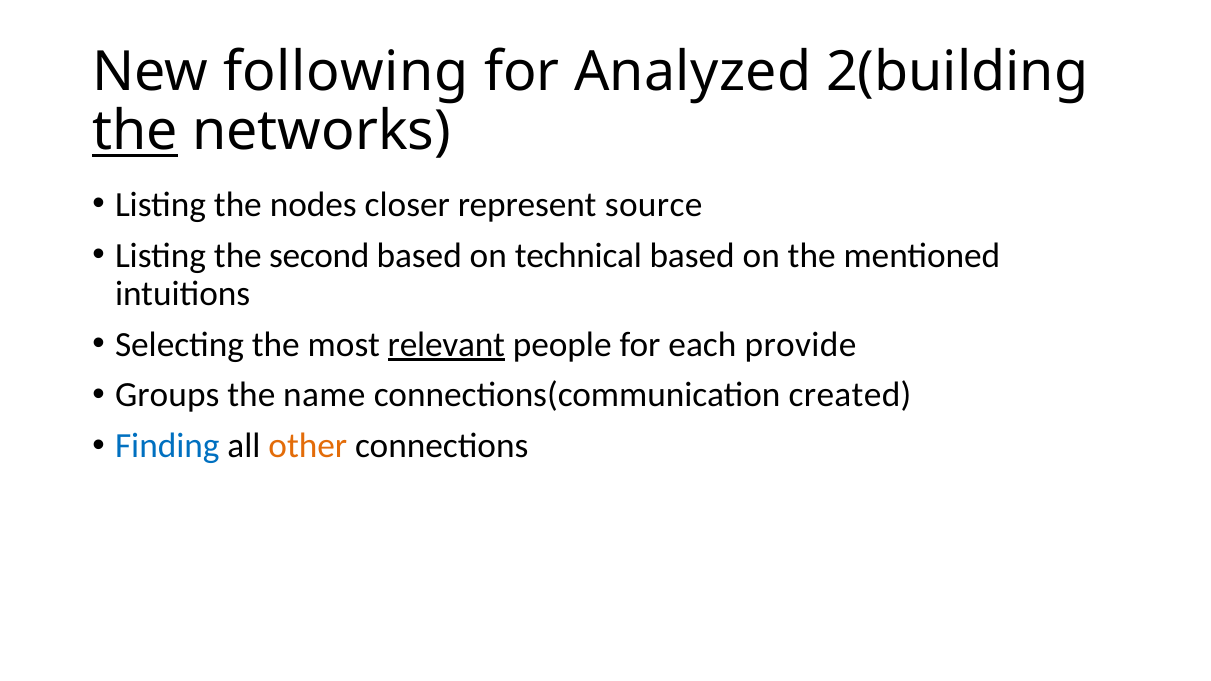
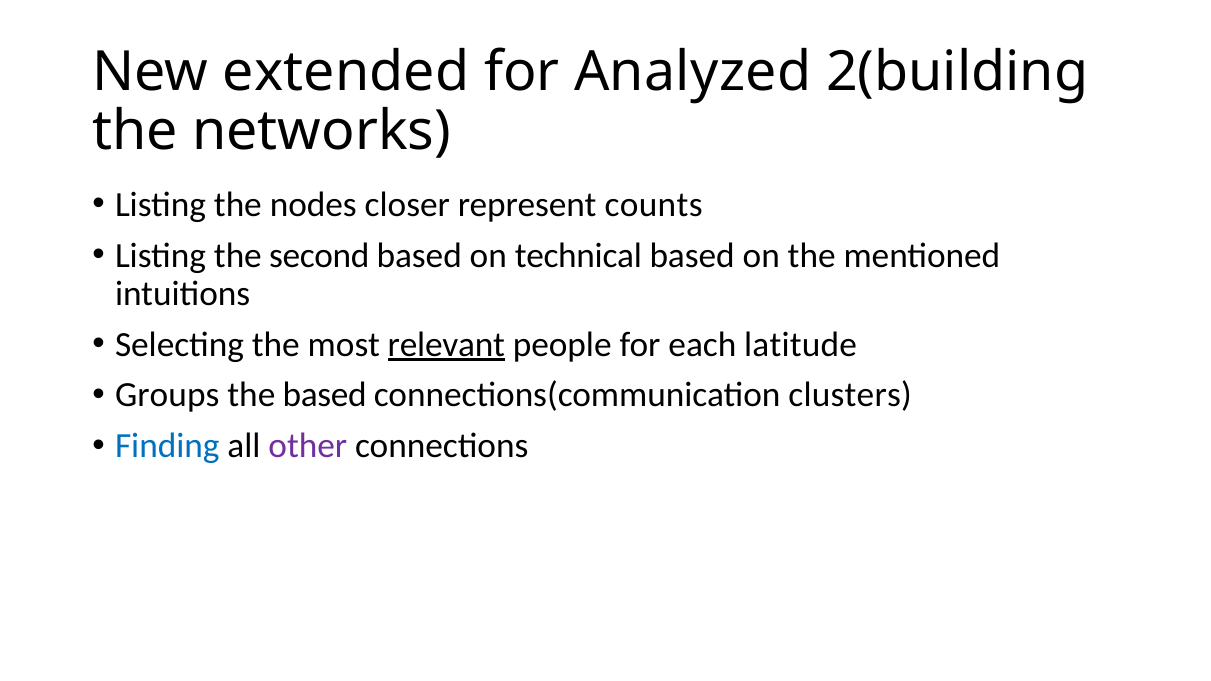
following: following -> extended
the at (135, 132) underline: present -> none
source: source -> counts
provide: provide -> latitude
the name: name -> based
created: created -> clusters
other colour: orange -> purple
